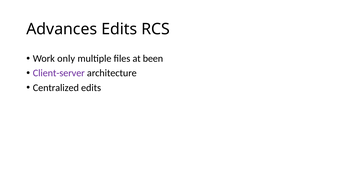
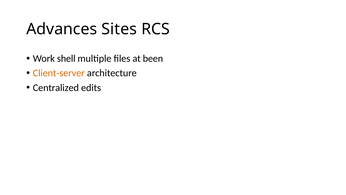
Advances Edits: Edits -> Sites
only: only -> shell
Client-server colour: purple -> orange
